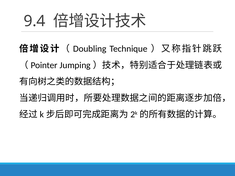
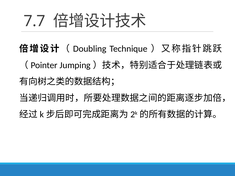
9.4: 9.4 -> 7.7
